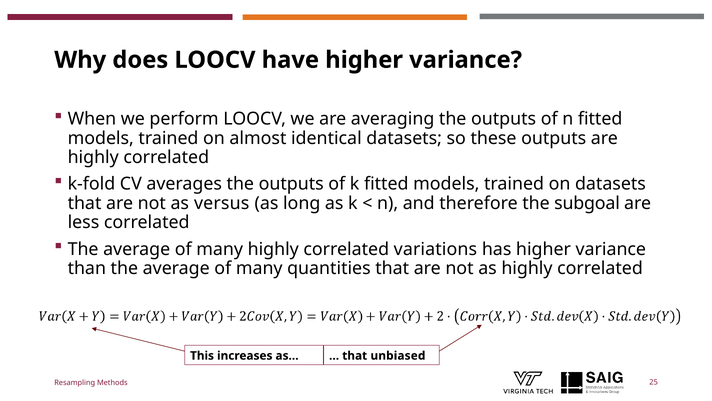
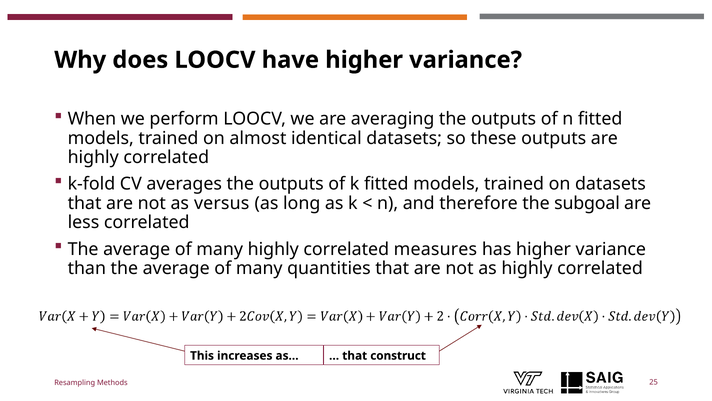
variations: variations -> measures
unbiased: unbiased -> construct
